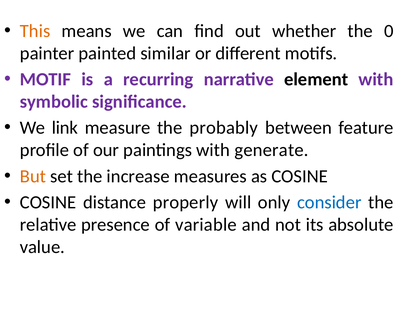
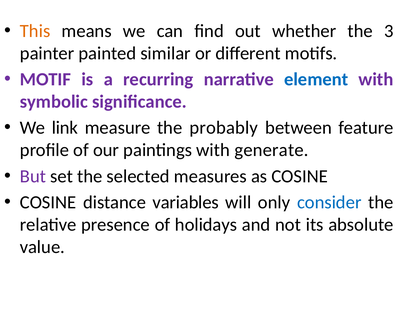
0: 0 -> 3
element colour: black -> blue
But colour: orange -> purple
increase: increase -> selected
properly: properly -> variables
variable: variable -> holidays
